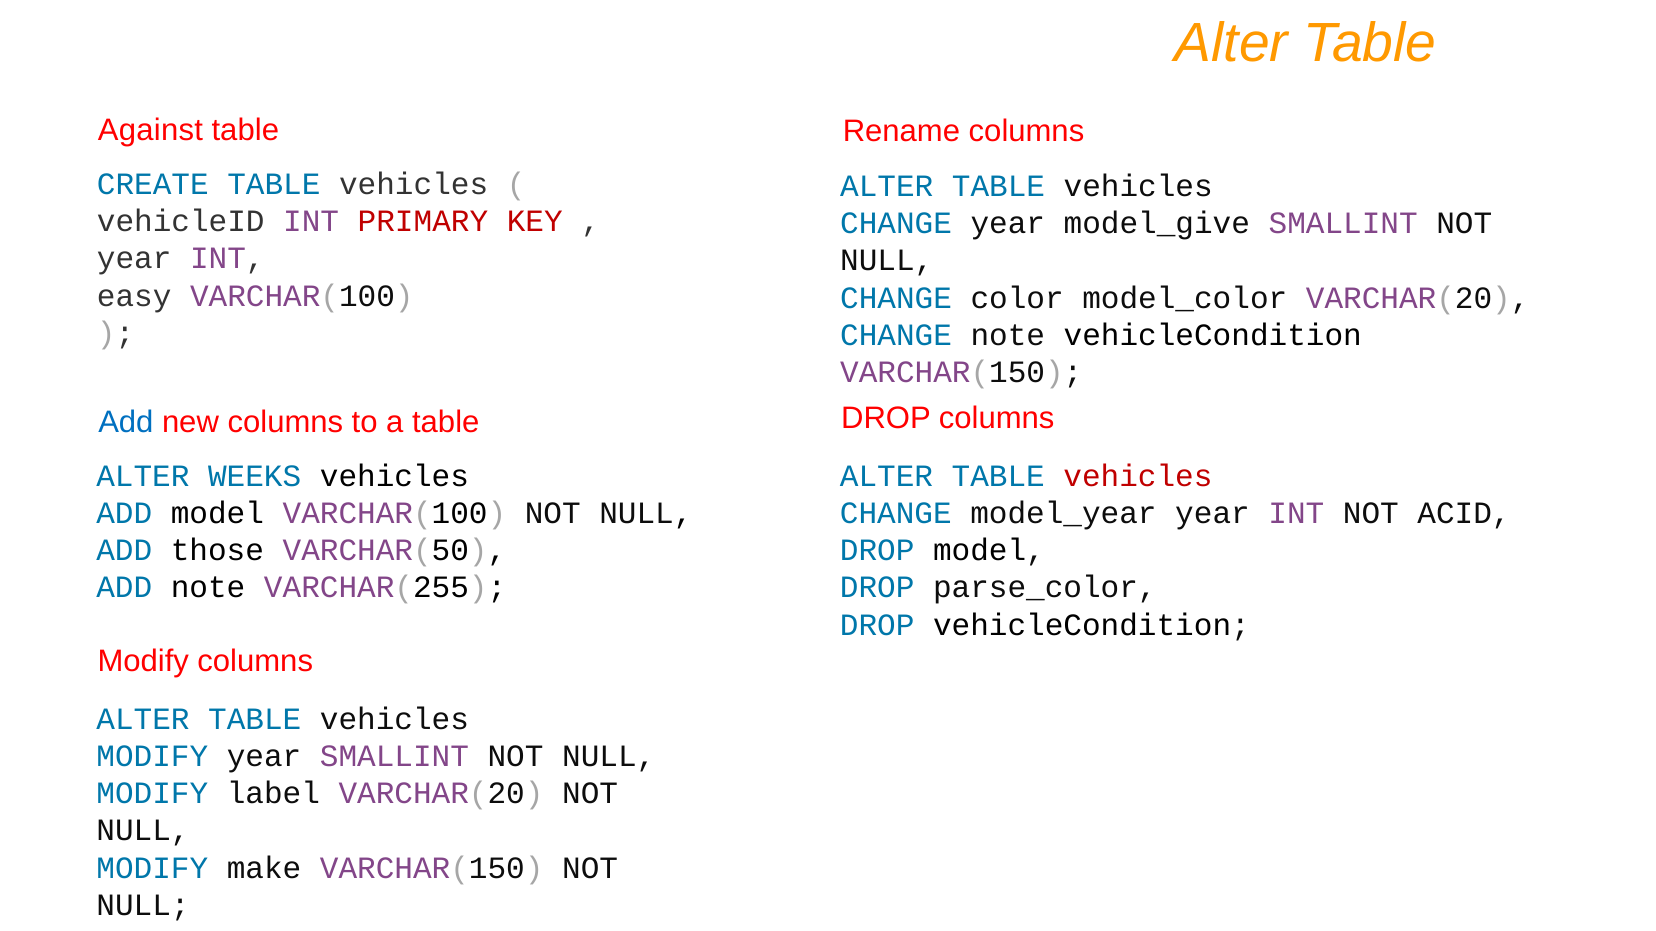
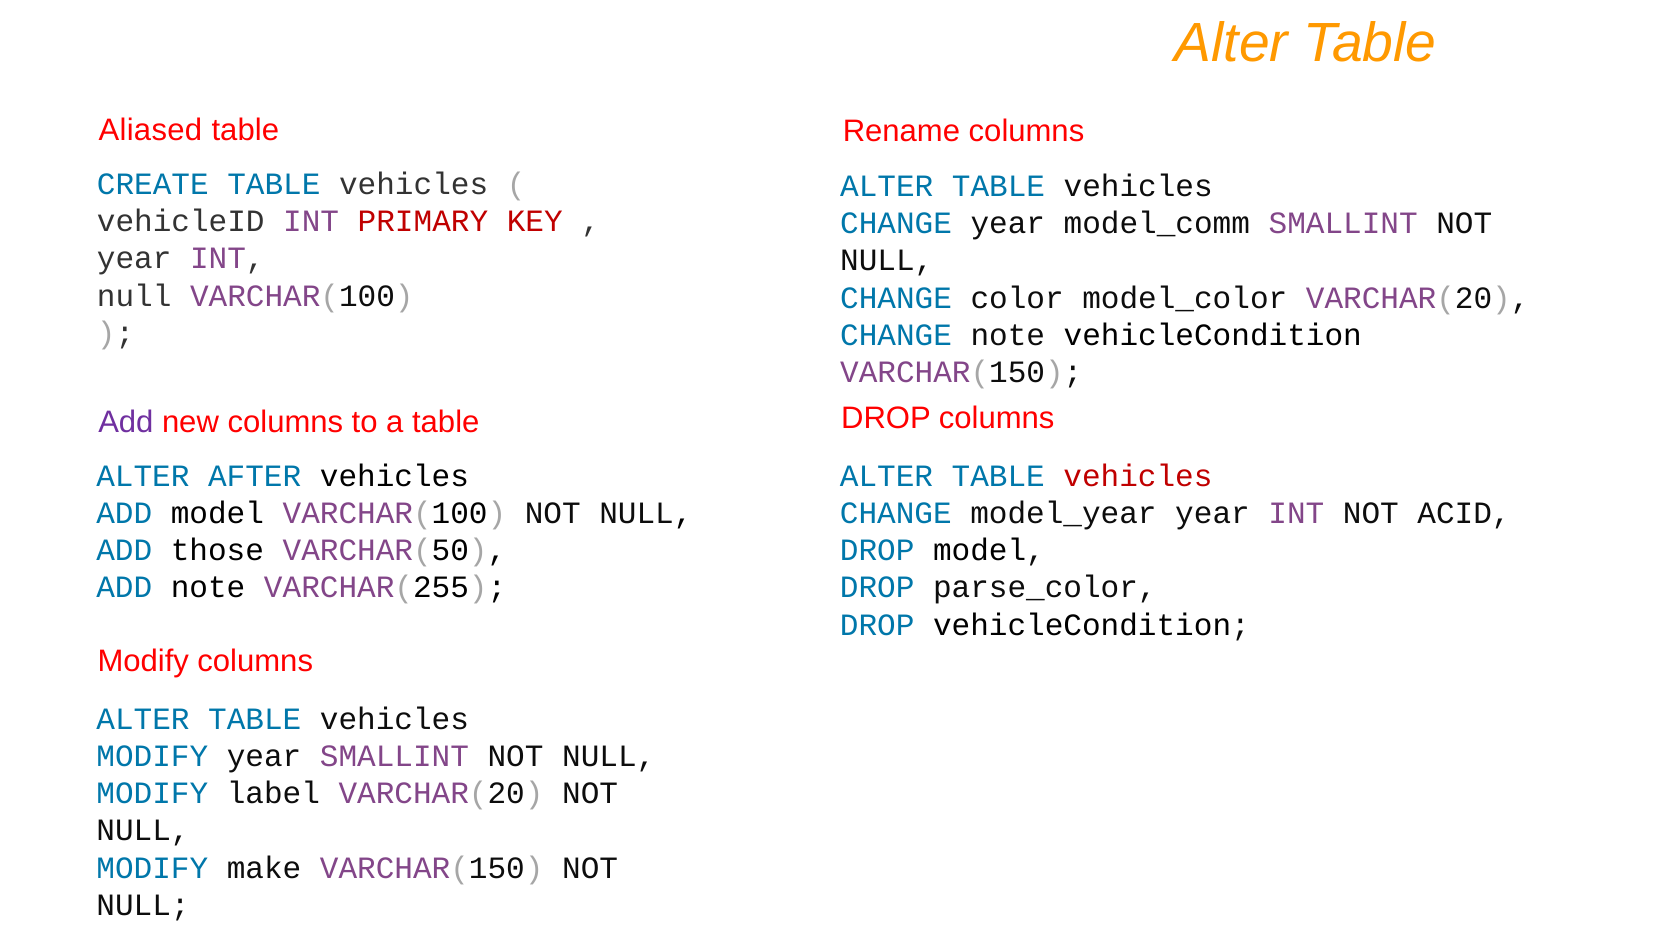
Against: Against -> Aliased
model_give: model_give -> model_comm
easy at (134, 296): easy -> null
Add at (126, 423) colour: blue -> purple
WEEKS: WEEKS -> AFTER
